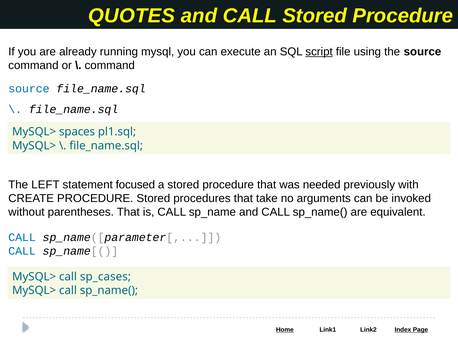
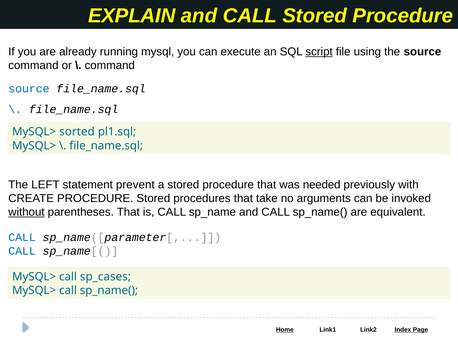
QUOTES: QUOTES -> EXPLAIN
spaces: spaces -> sorted
focused: focused -> prevent
without underline: none -> present
